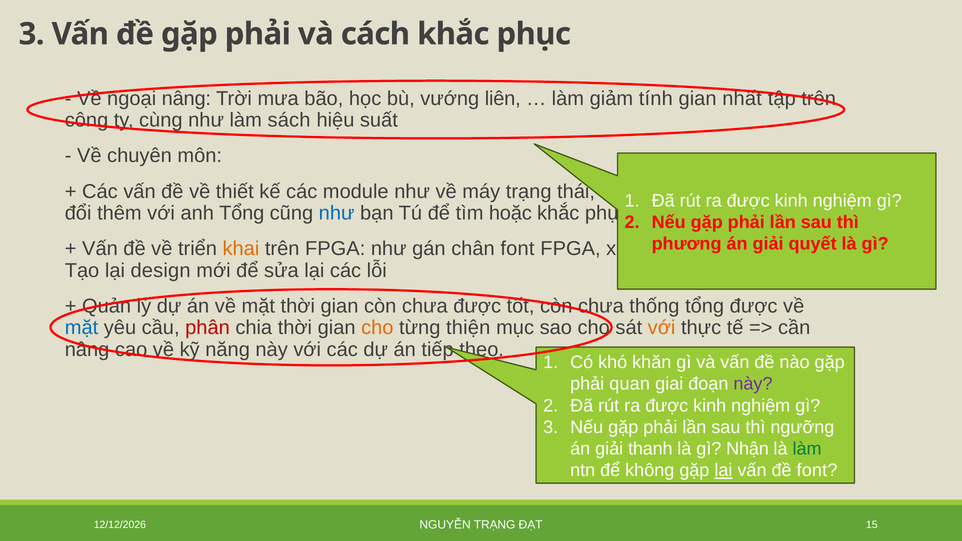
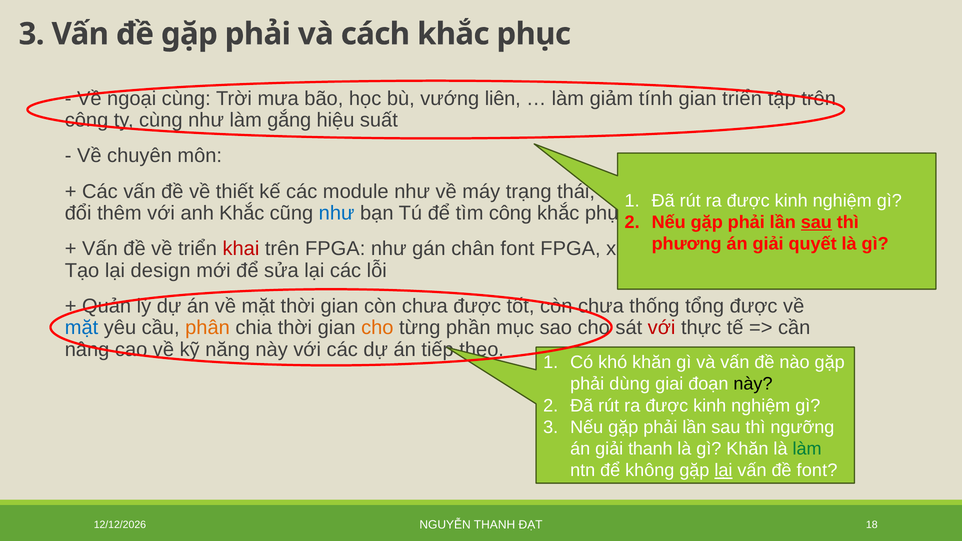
ngoại nâng: nâng -> cùng
gian nhất: nhất -> triển
sách: sách -> gắng
anh Tổng: Tổng -> Khắc
tìm hoặc: hoặc -> công
sau at (816, 222) underline: none -> present
khai colour: orange -> red
phân colour: red -> orange
thiện: thiện -> phần
với at (662, 328) colour: orange -> red
quan: quan -> dùng
này at (753, 384) colour: purple -> black
gì Nhận: Nhận -> Khăn
NGUYỄN TRẠNG: TRẠNG -> THANH
15: 15 -> 18
